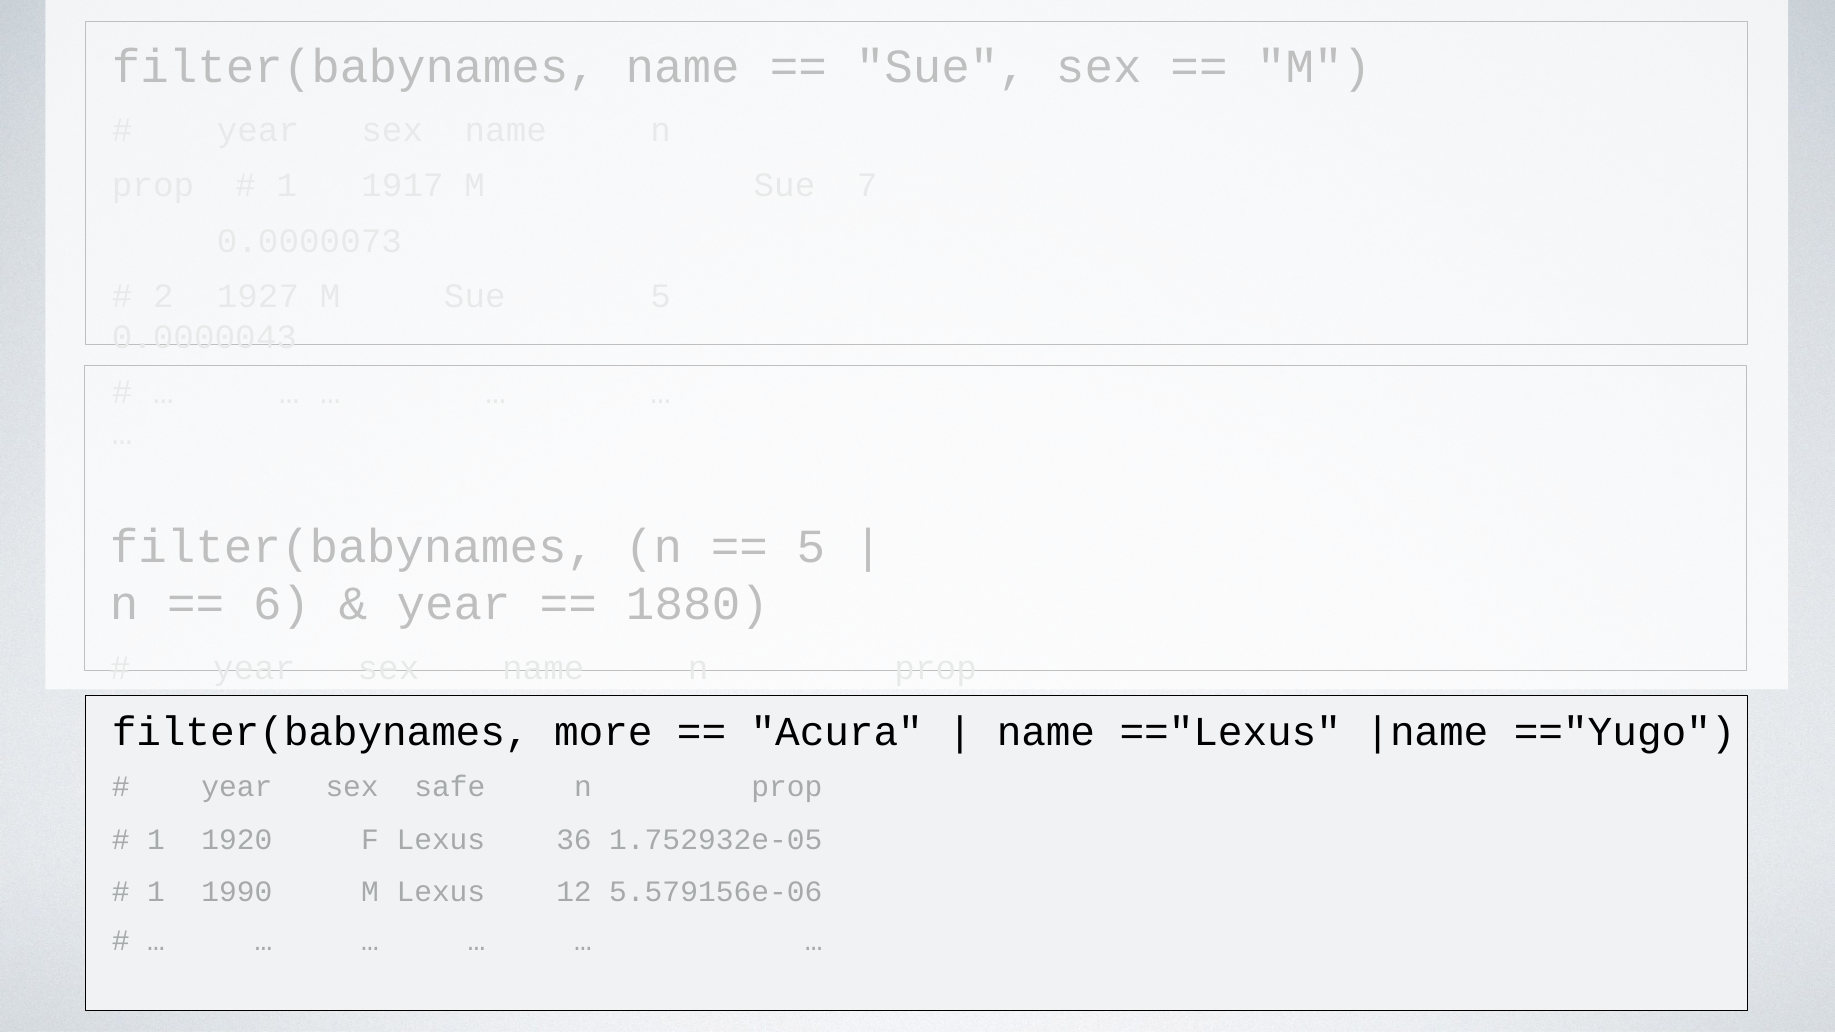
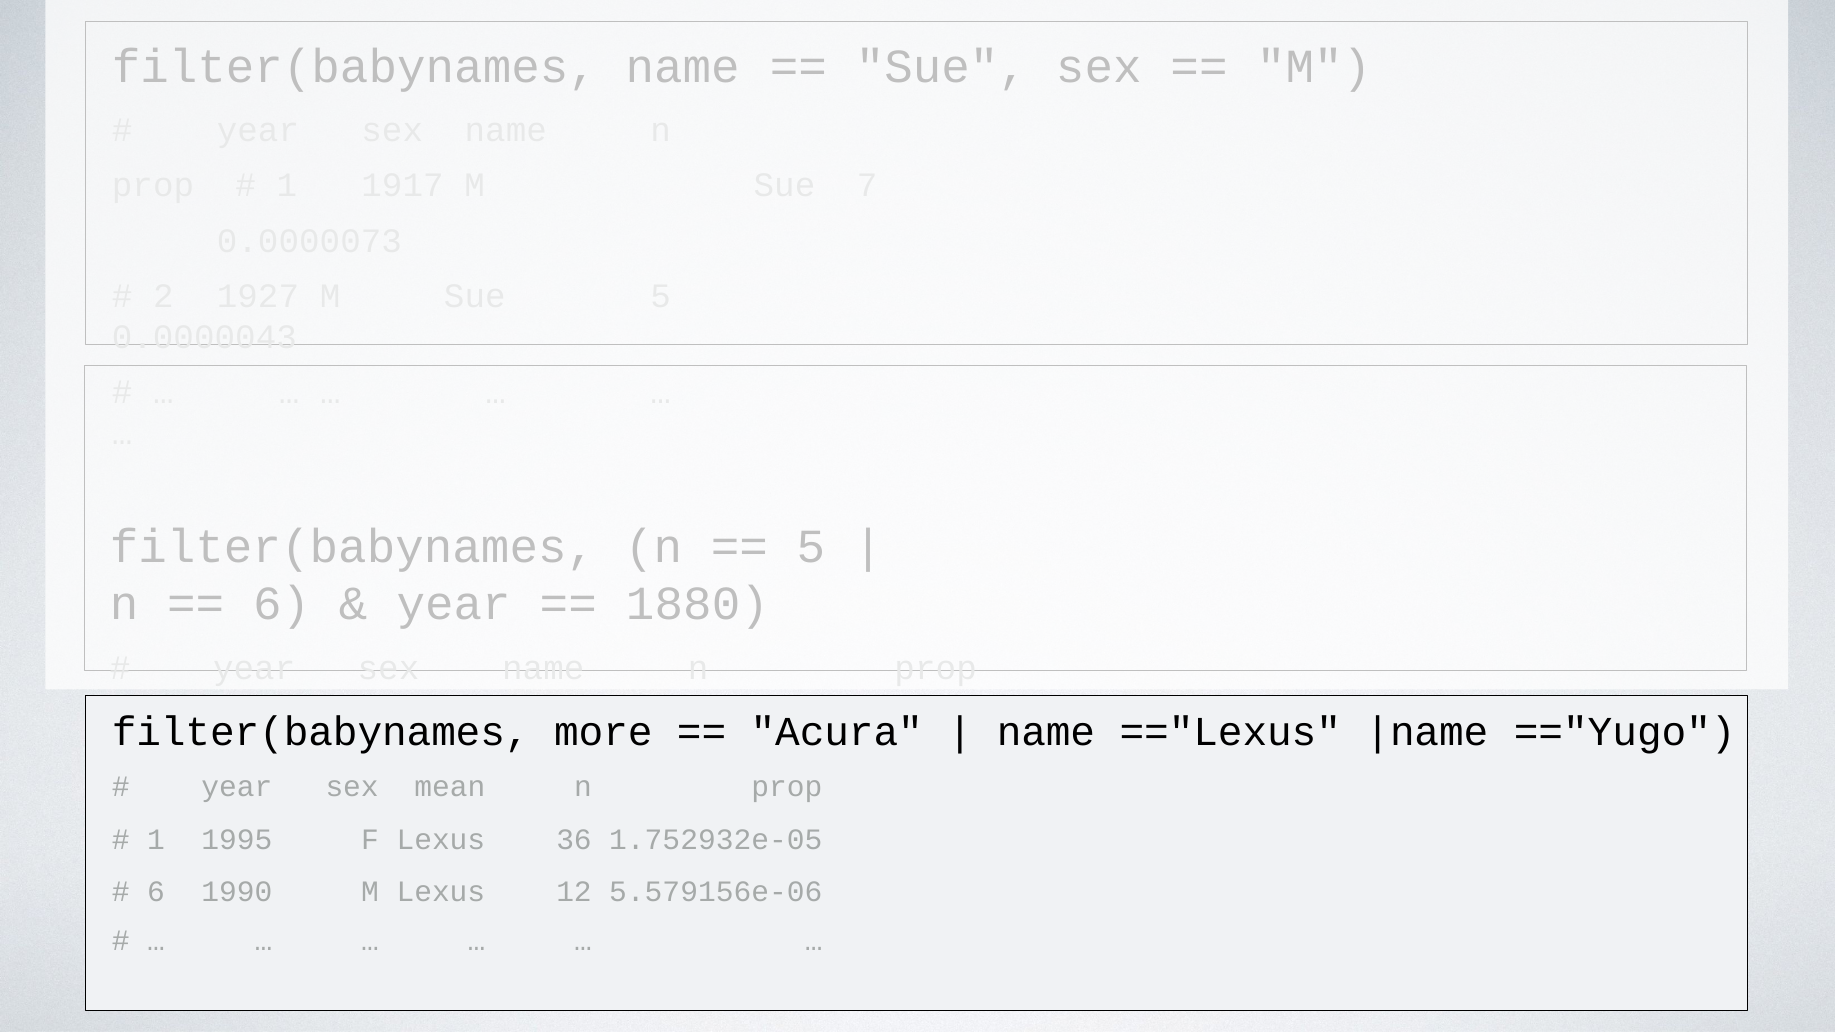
safe: safe -> mean
1920: 1920 -> 1995
1 at (156, 892): 1 -> 6
